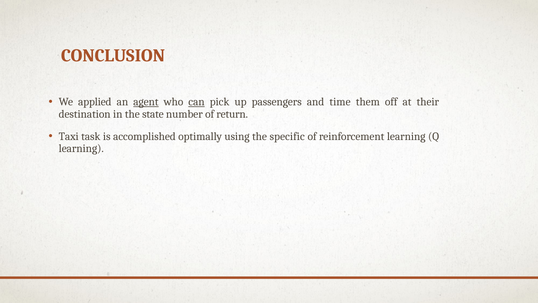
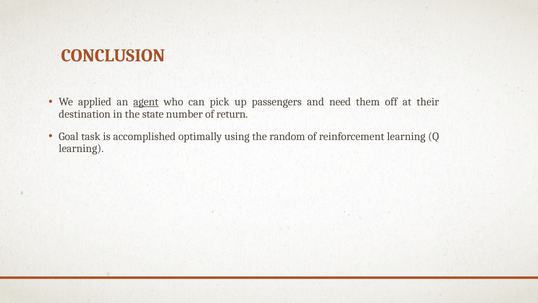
can underline: present -> none
time: time -> need
Taxi: Taxi -> Goal
specific: specific -> random
